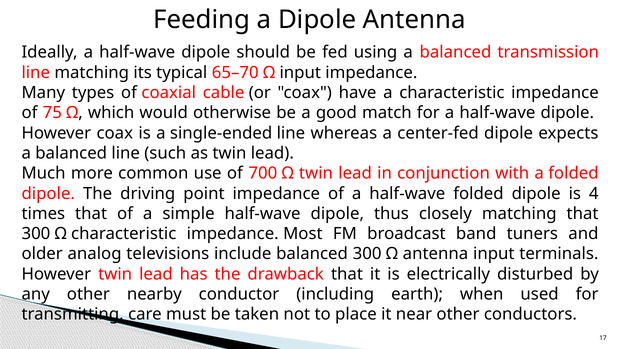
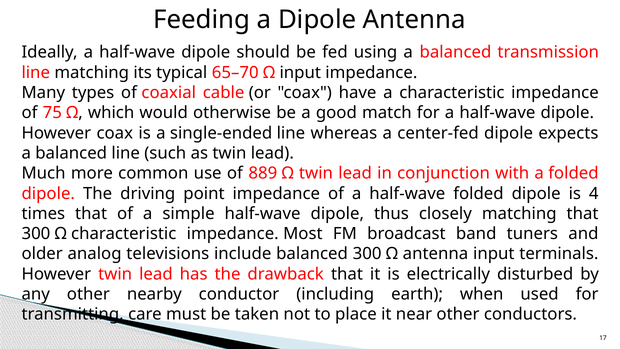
700: 700 -> 889
